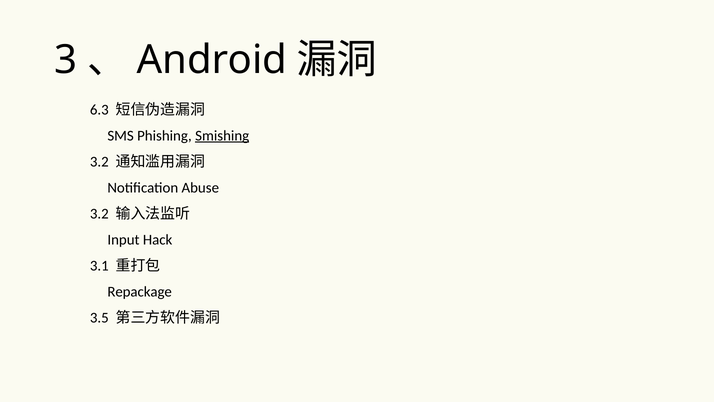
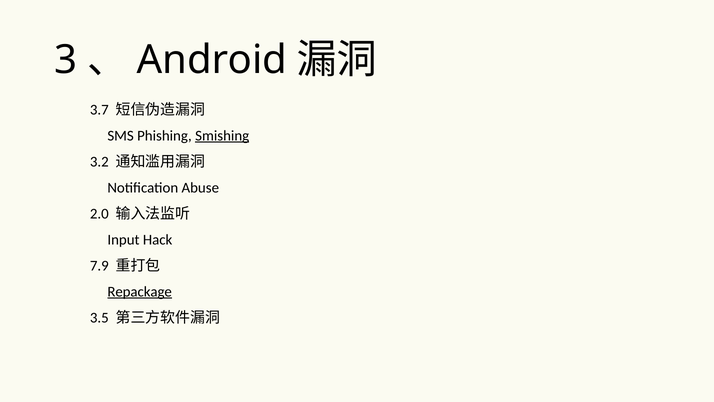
6.3: 6.3 -> 3.7
3.2 at (99, 214): 3.2 -> 2.0
3.1: 3.1 -> 7.9
Repackage underline: none -> present
